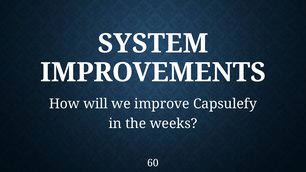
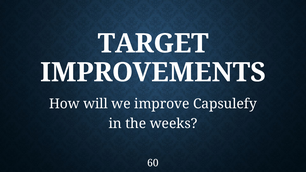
SYSTEM: SYSTEM -> TARGET
